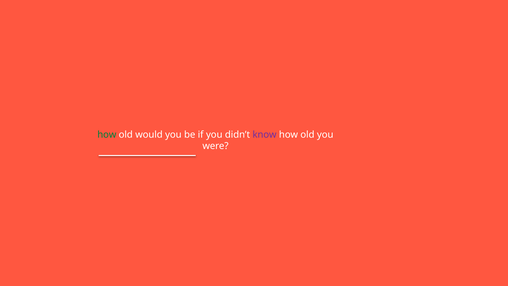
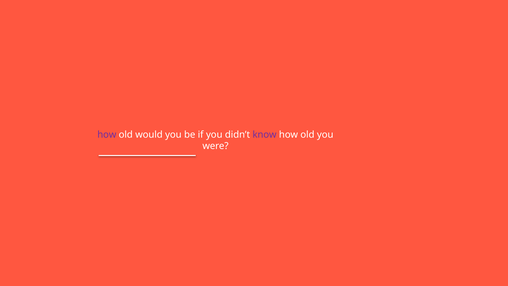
how at (107, 135) colour: green -> purple
